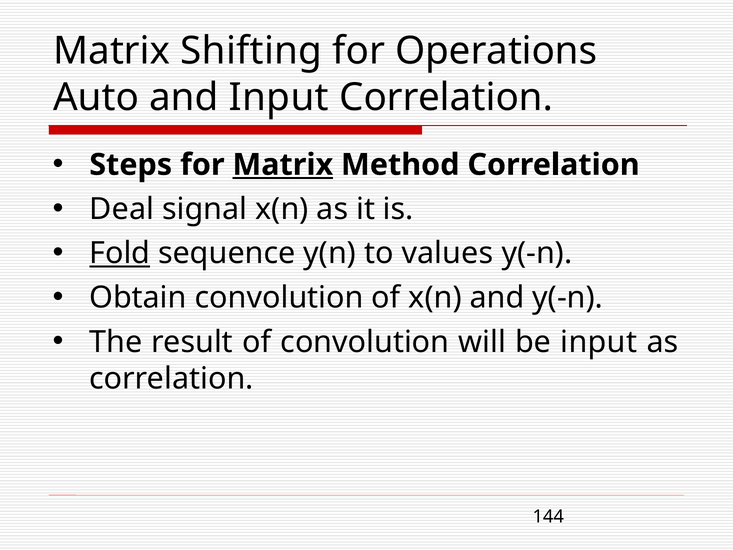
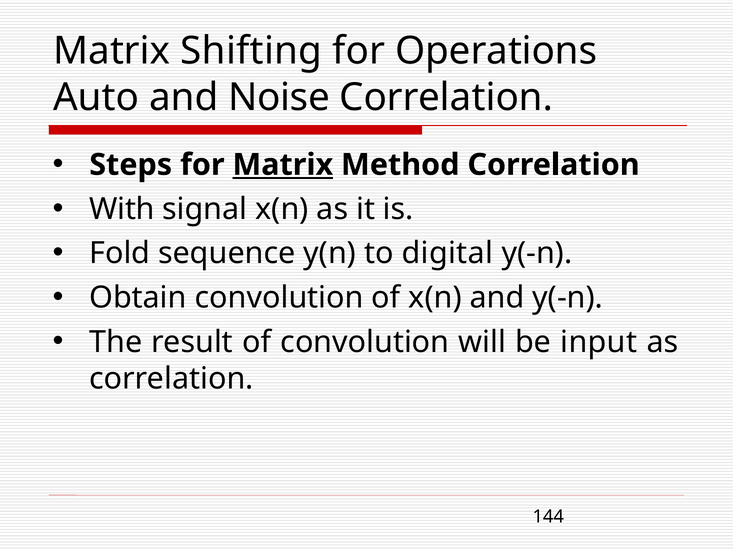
and Input: Input -> Noise
Deal: Deal -> With
Fold underline: present -> none
values: values -> digital
